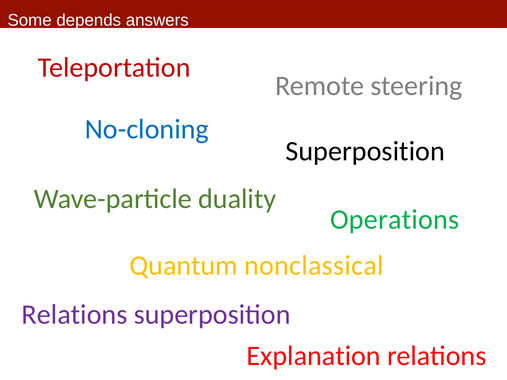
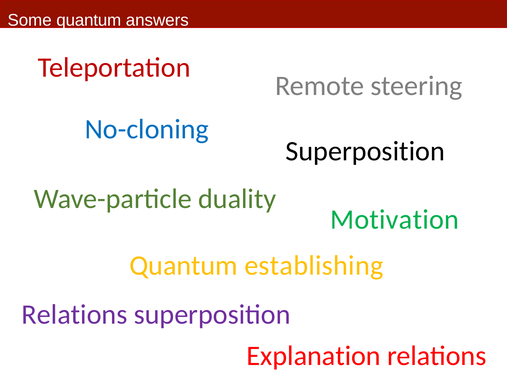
Some depends: depends -> quantum
Operations: Operations -> Motivation
nonclassical: nonclassical -> establishing
